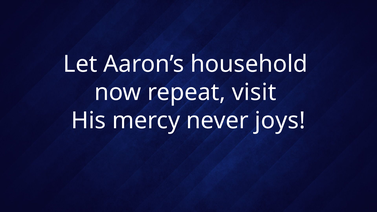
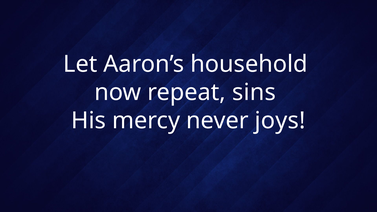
visit: visit -> sins
